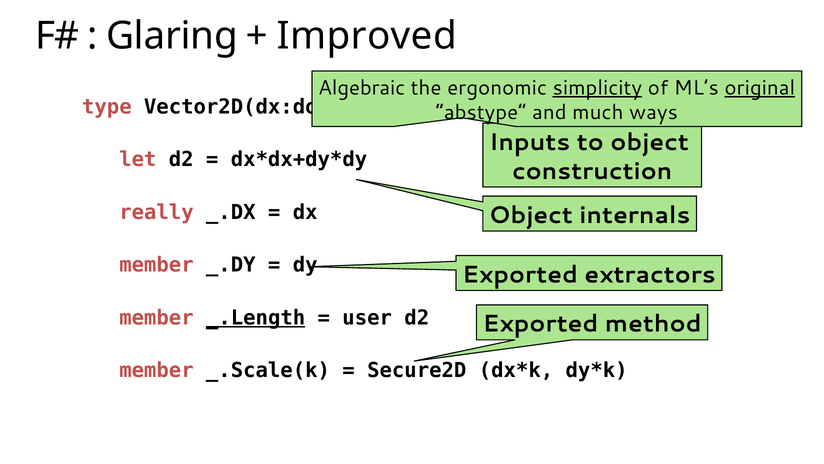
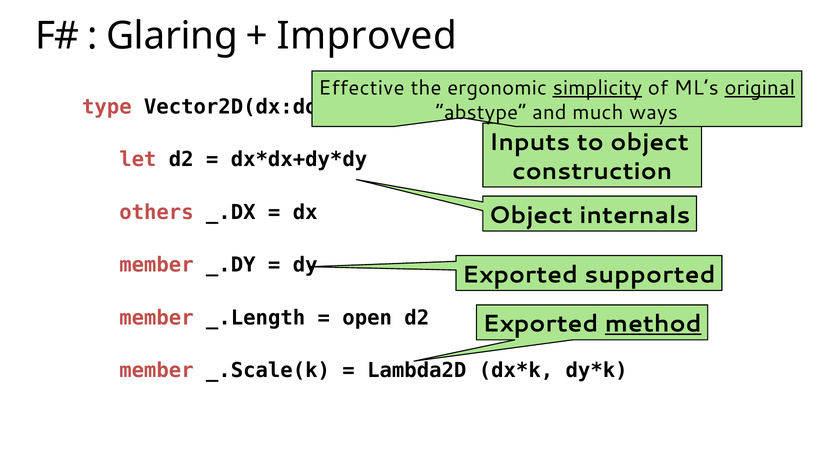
Algebraic: Algebraic -> Effective
really: really -> others
extractors: extractors -> supported
_.Length underline: present -> none
user: user -> open
method underline: none -> present
Secure2D: Secure2D -> Lambda2D
